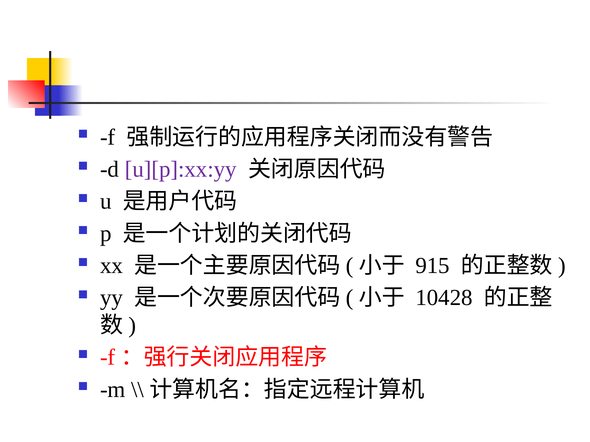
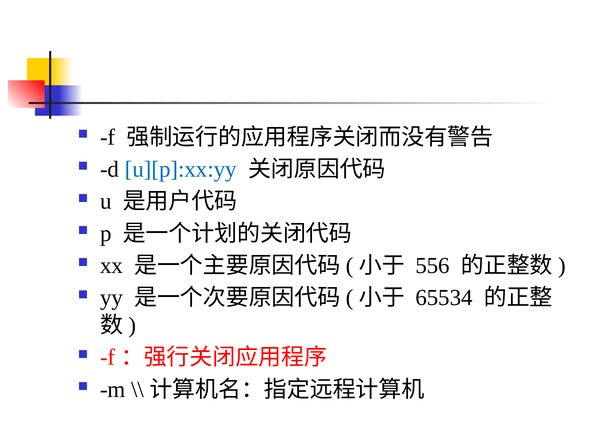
u][p]:xx:yy colour: purple -> blue
915: 915 -> 556
10428: 10428 -> 65534
